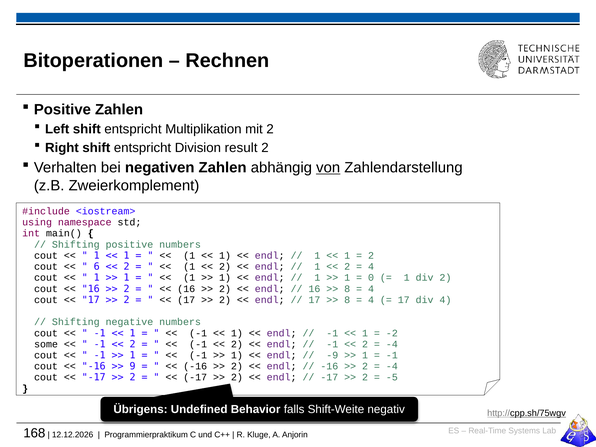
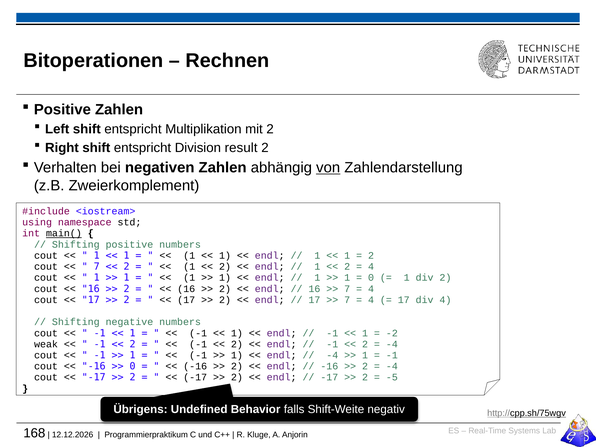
main( underline: none -> present
6 at (97, 267): 6 -> 7
8 at (347, 289): 8 -> 7
8 at (347, 300): 8 -> 7
some: some -> weak
-9 at (332, 355): -9 -> -4
9 at (133, 366): 9 -> 0
